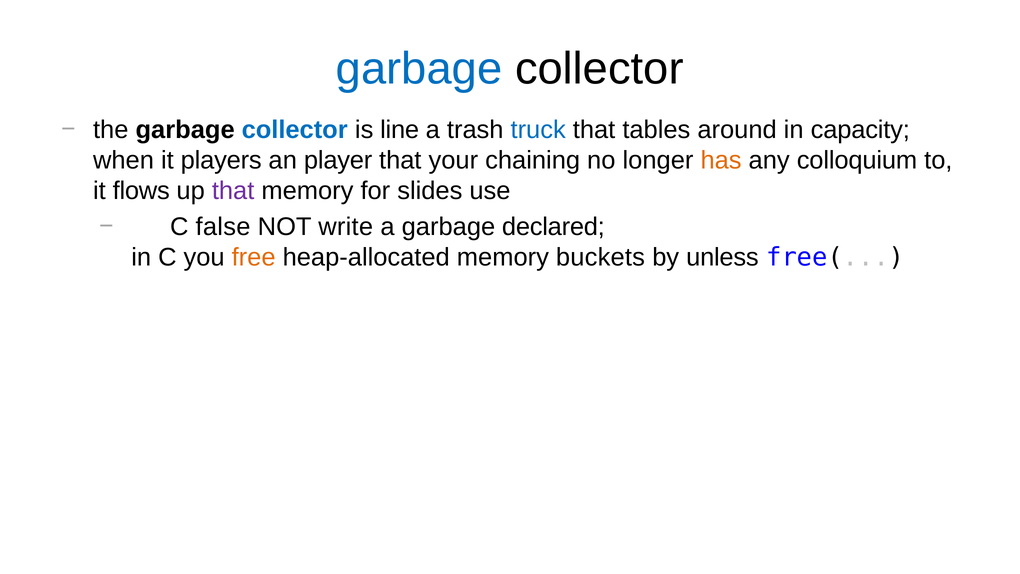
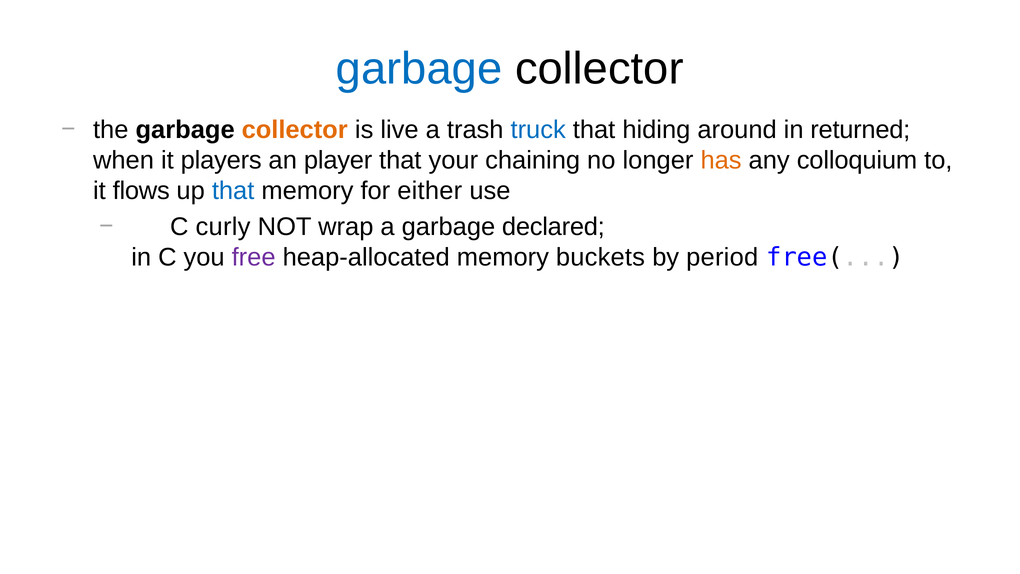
collector at (295, 130) colour: blue -> orange
line: line -> live
tables: tables -> hiding
capacity: capacity -> returned
that at (233, 191) colour: purple -> blue
slides: slides -> either
false: false -> curly
write: write -> wrap
free colour: orange -> purple
unless: unless -> period
